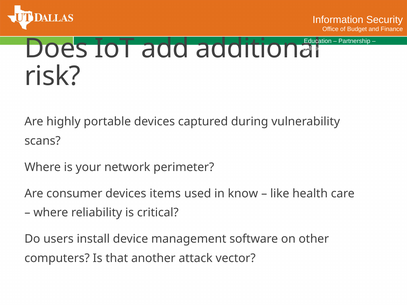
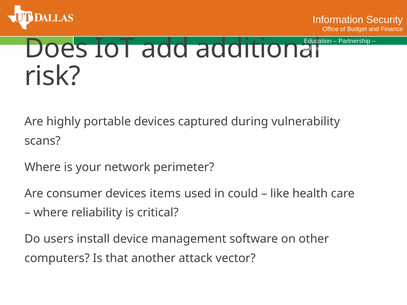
know: know -> could
